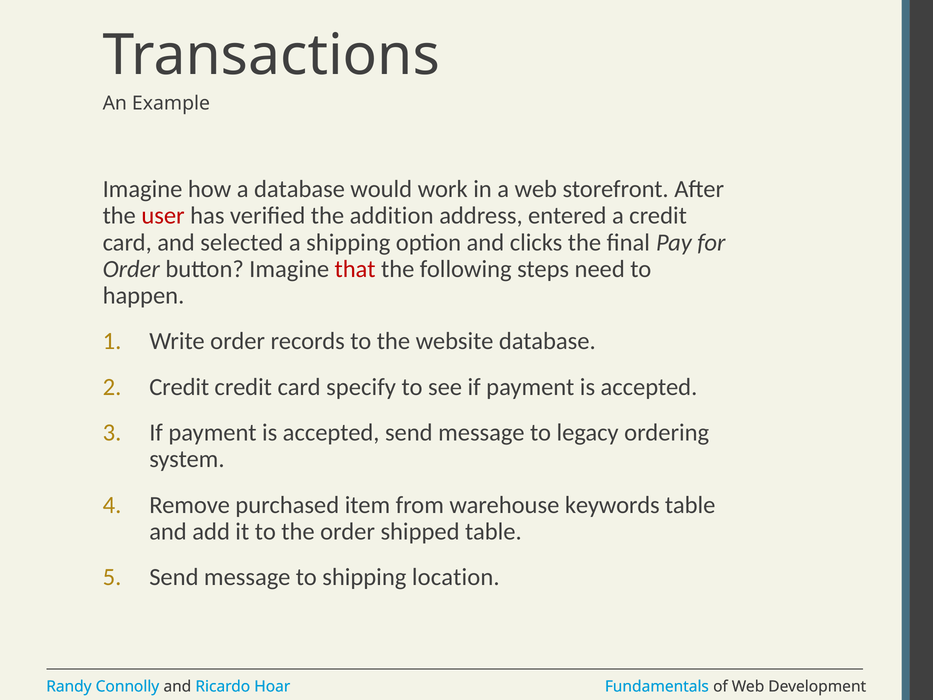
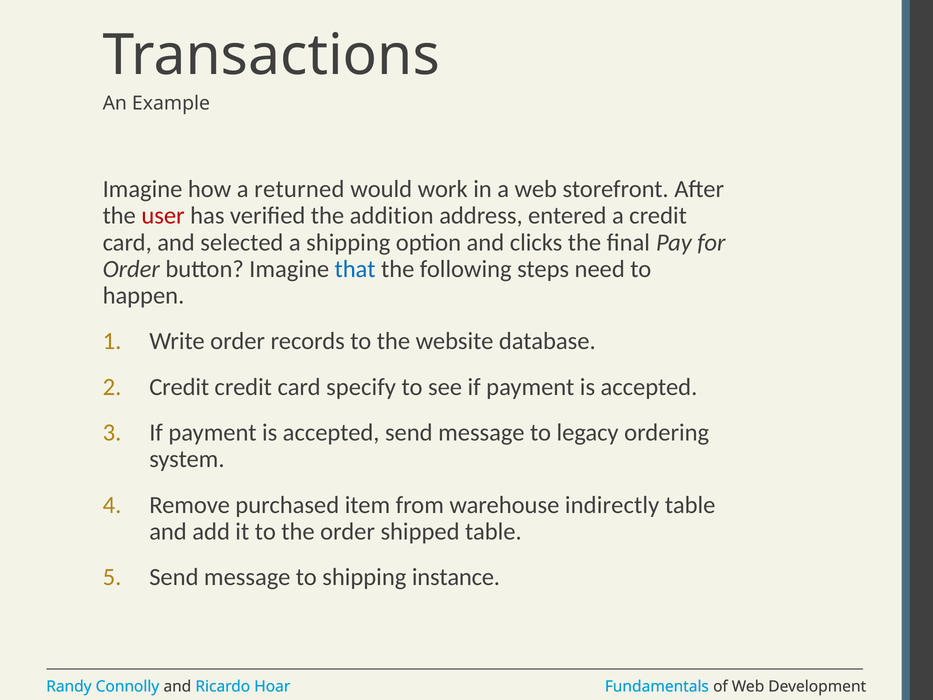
a database: database -> returned
that colour: red -> blue
keywords: keywords -> indirectly
location: location -> instance
